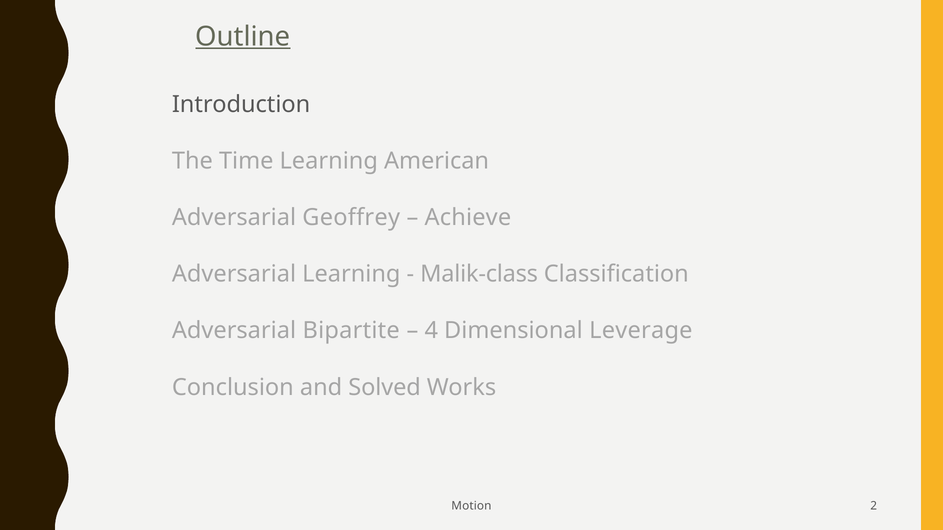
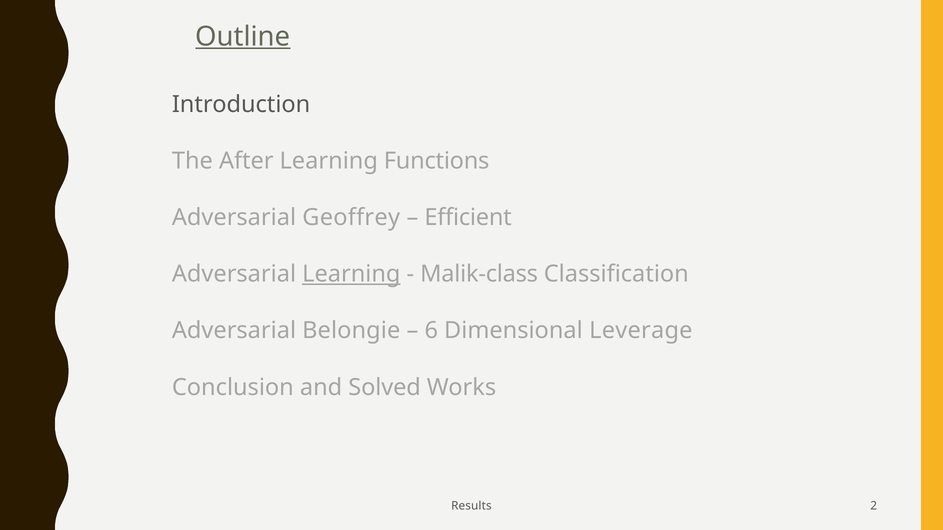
Time: Time -> After
American: American -> Functions
Achieve: Achieve -> Efficient
Learning at (351, 274) underline: none -> present
Bipartite: Bipartite -> Belongie
4: 4 -> 6
Motion: Motion -> Results
